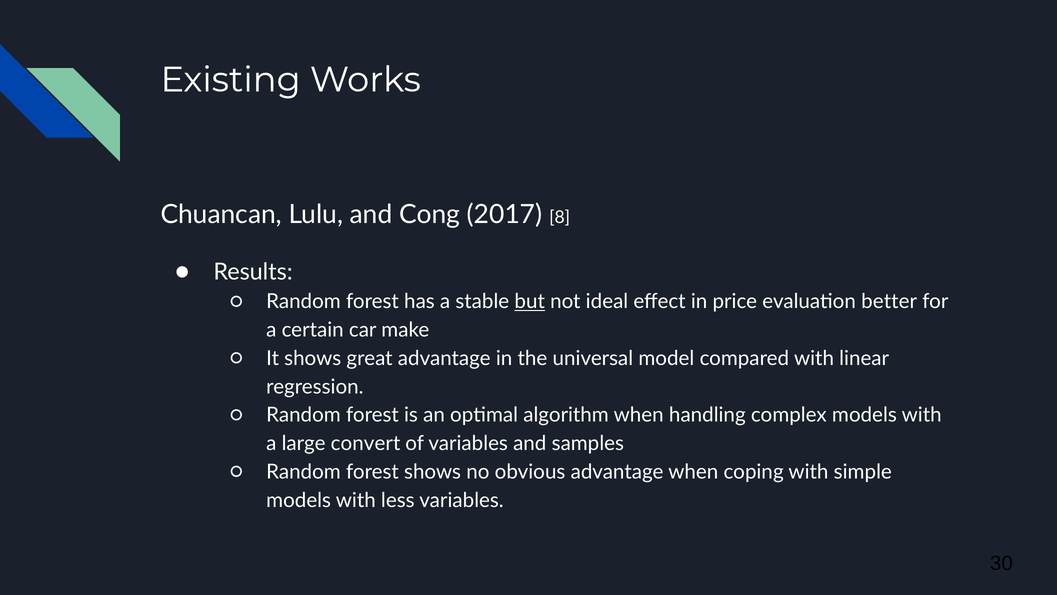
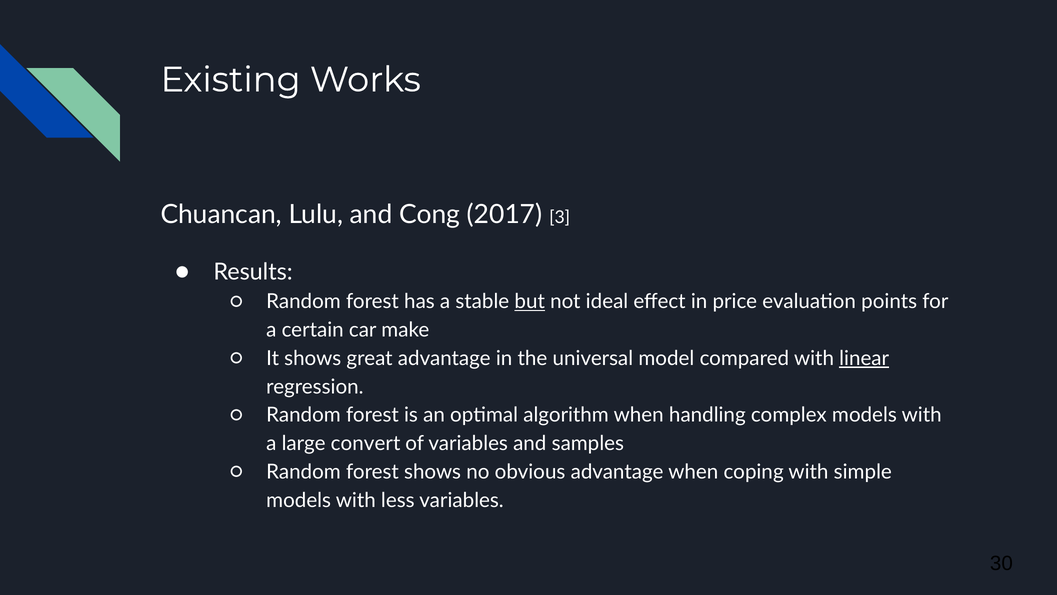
8: 8 -> 3
better: better -> points
linear underline: none -> present
